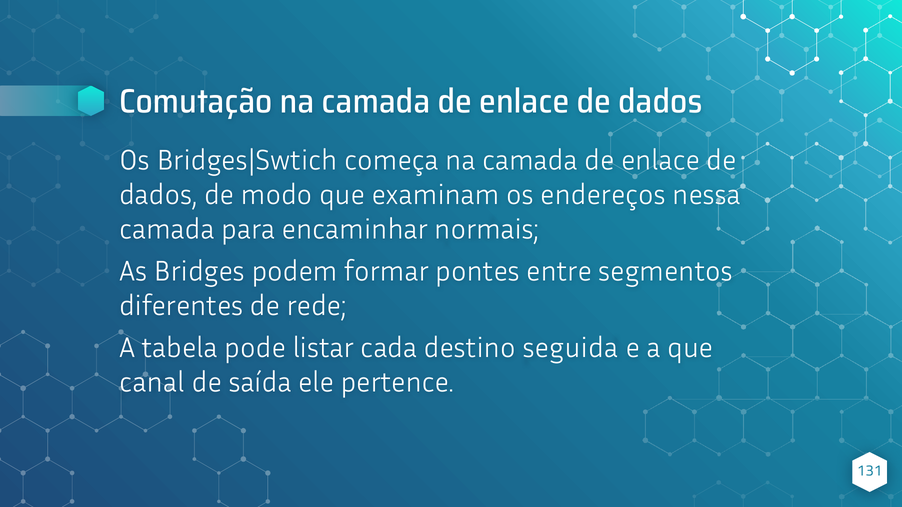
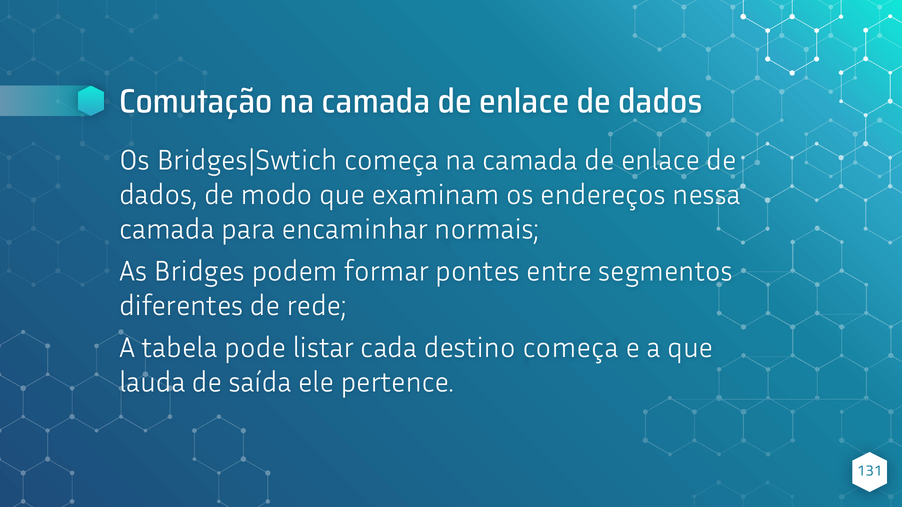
destino seguida: seguida -> começa
canal: canal -> lauda
